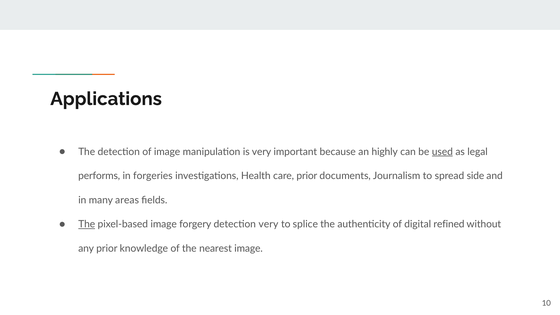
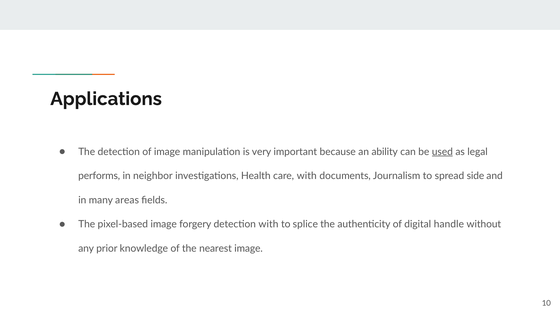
highly: highly -> ability
forgeries: forgeries -> neighbor
care prior: prior -> with
The at (87, 224) underline: present -> none
detection very: very -> with
refined: refined -> handle
